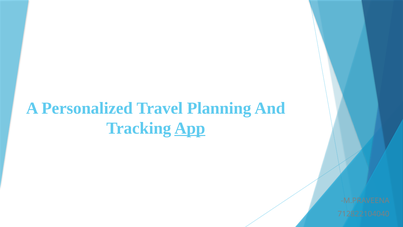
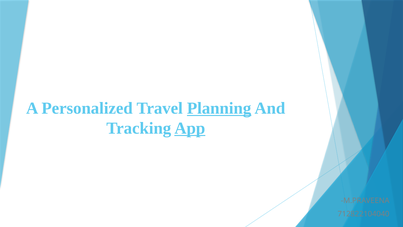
Planning underline: none -> present
